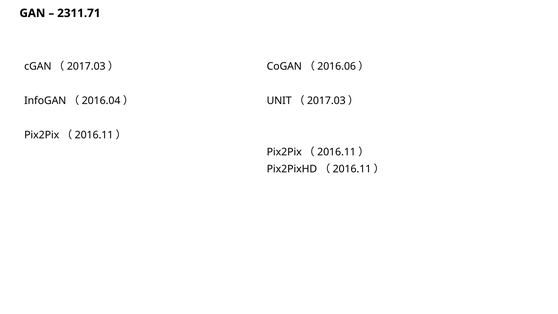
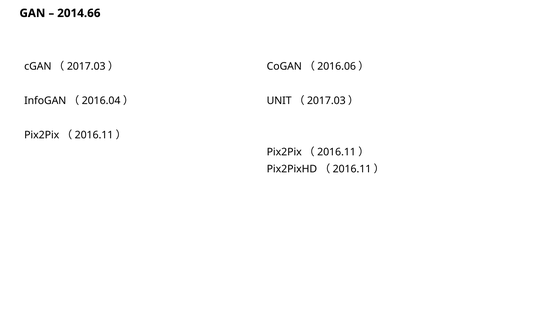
2311.71: 2311.71 -> 2014.66
